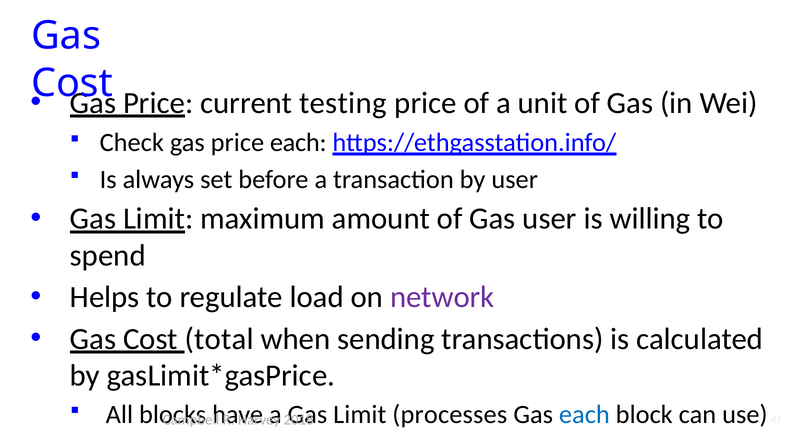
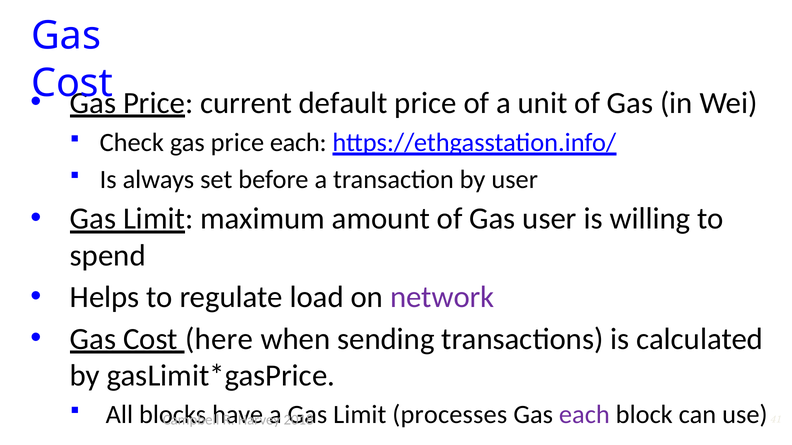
testing: testing -> default
total: total -> here
each at (584, 415) colour: blue -> purple
